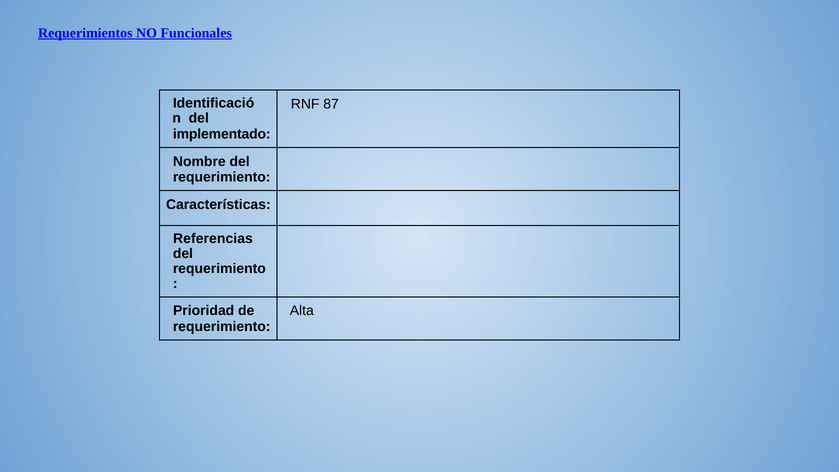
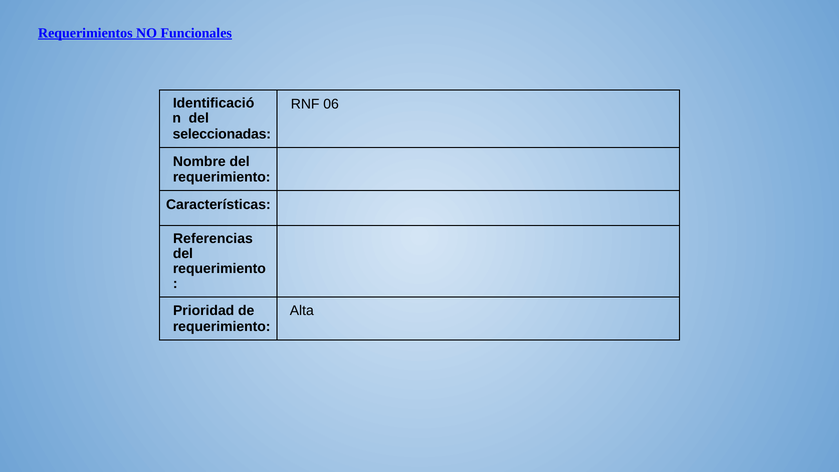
87: 87 -> 06
implementado: implementado -> seleccionadas
